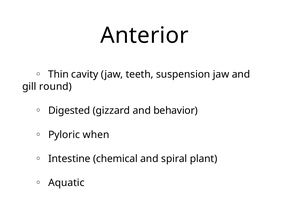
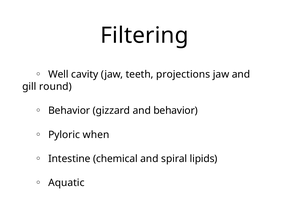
Anterior: Anterior -> Filtering
Thin: Thin -> Well
suspension: suspension -> projections
Digested at (69, 110): Digested -> Behavior
plant: plant -> lipids
